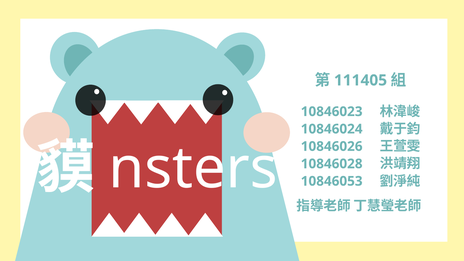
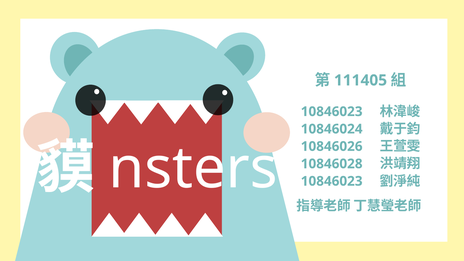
10846053 at (332, 181): 10846053 -> 10846023
